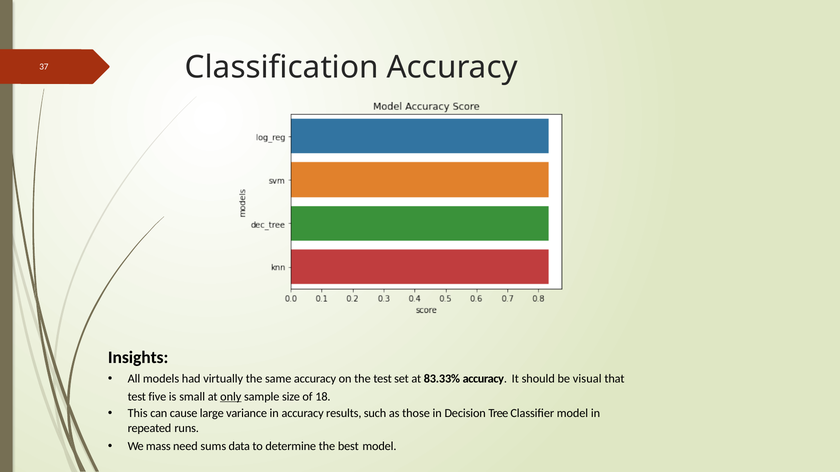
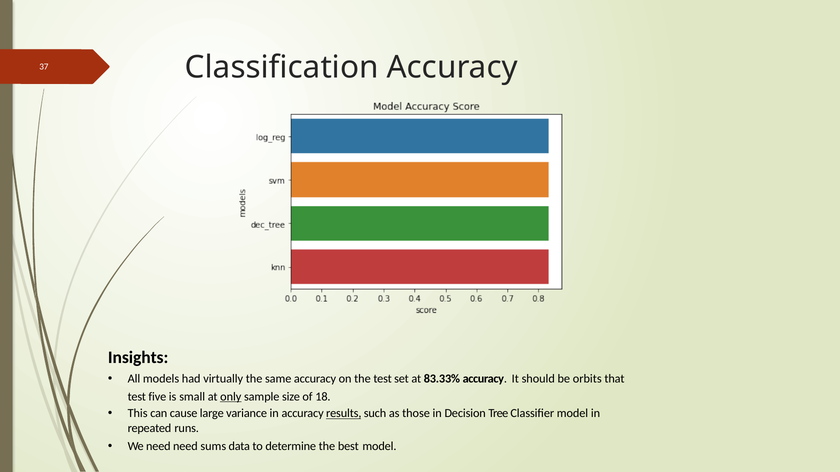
visual: visual -> orbits
results underline: none -> present
We mass: mass -> need
